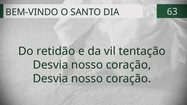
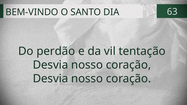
retidão: retidão -> perdão
